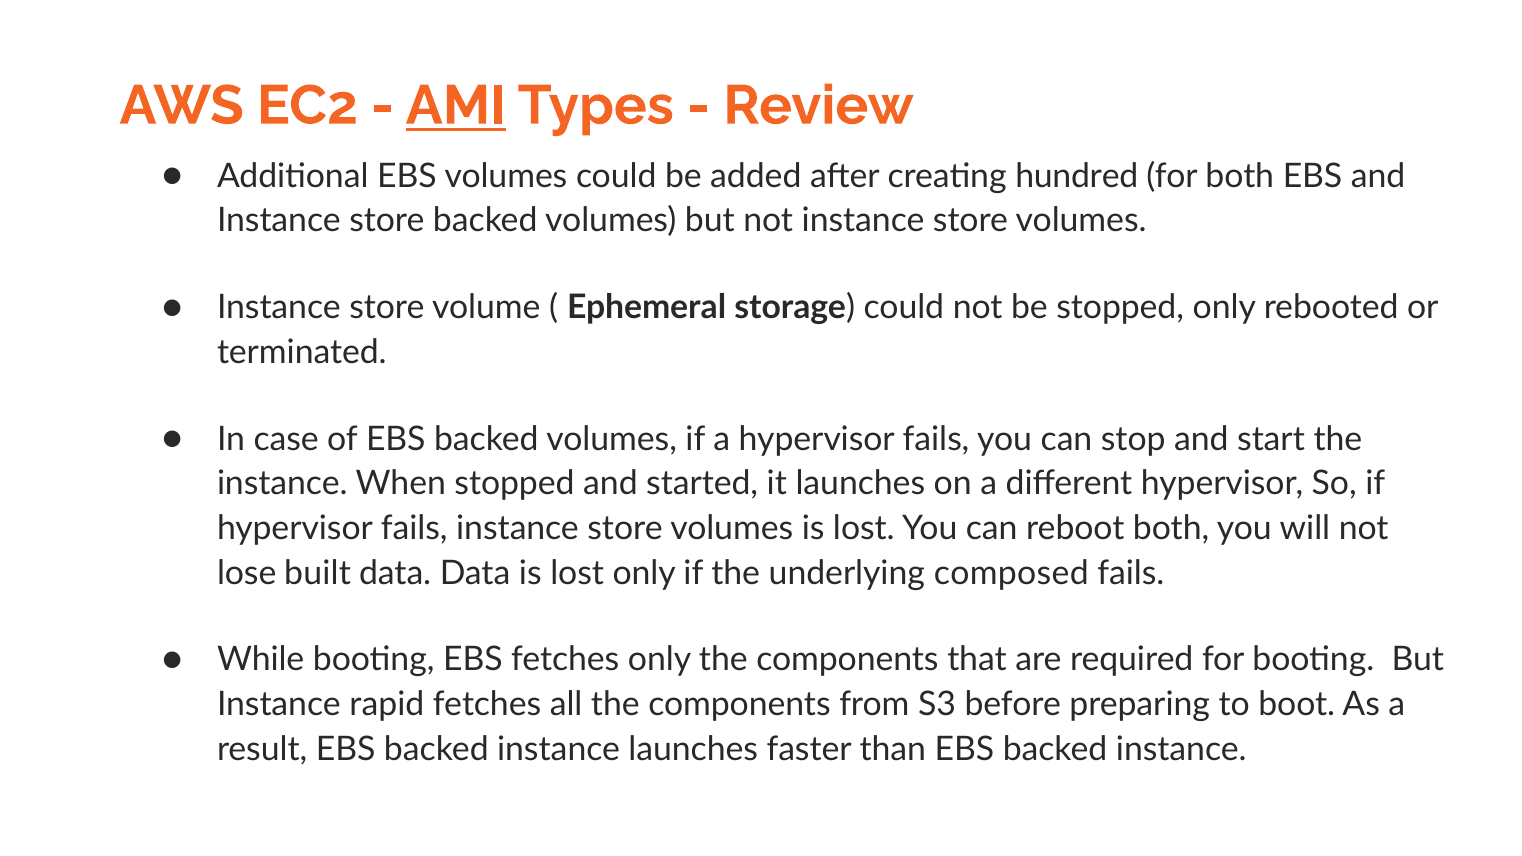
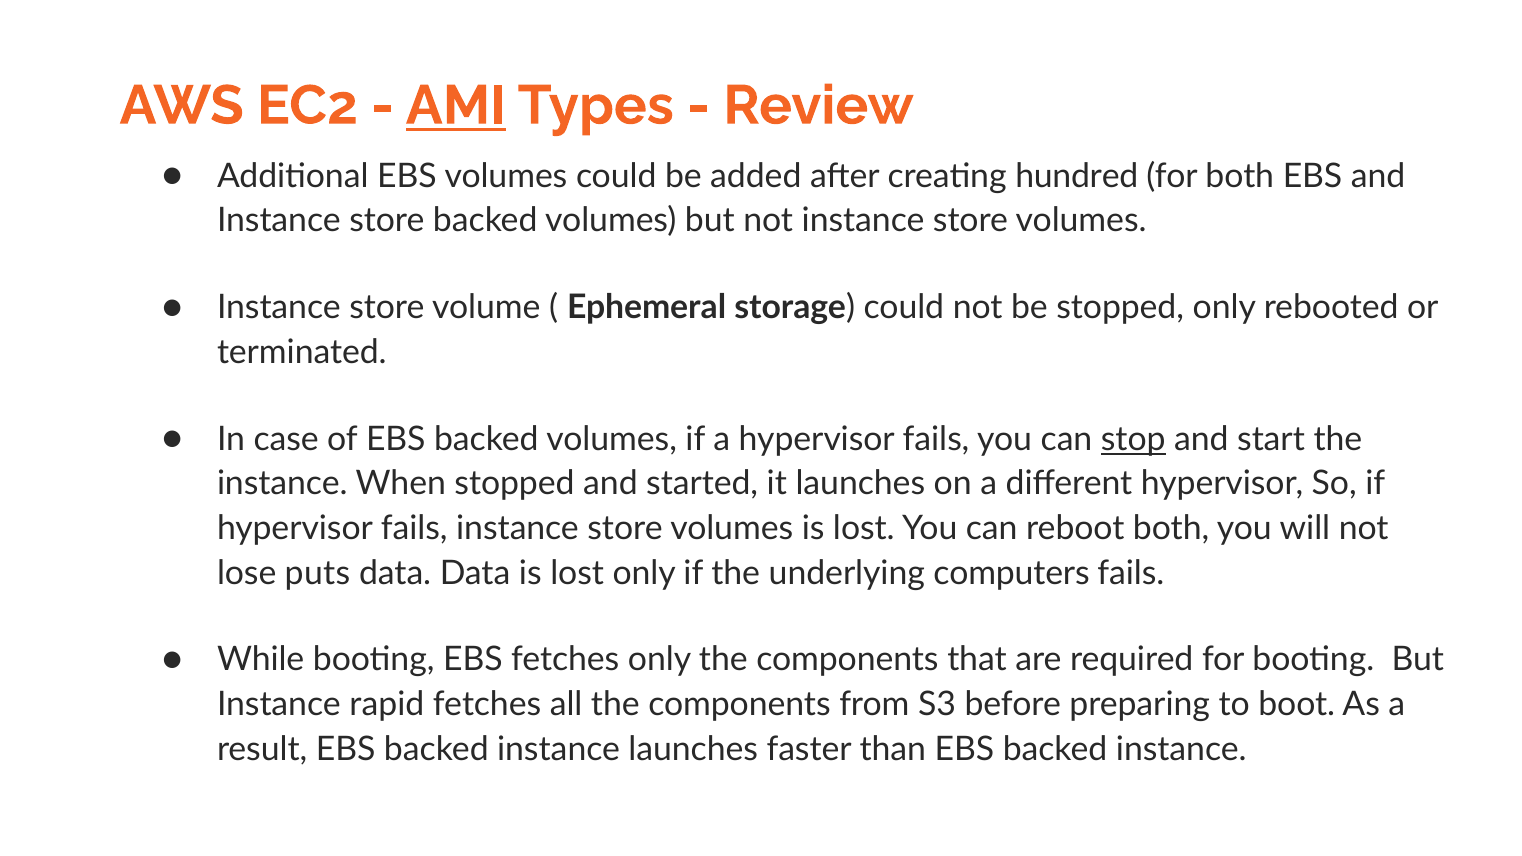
stop underline: none -> present
built: built -> puts
composed: composed -> computers
